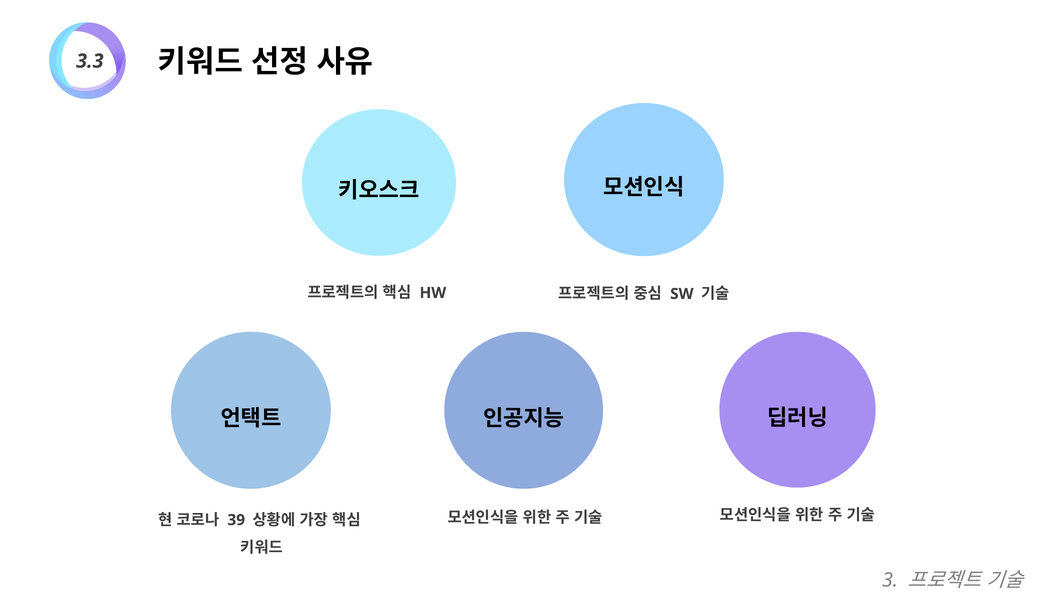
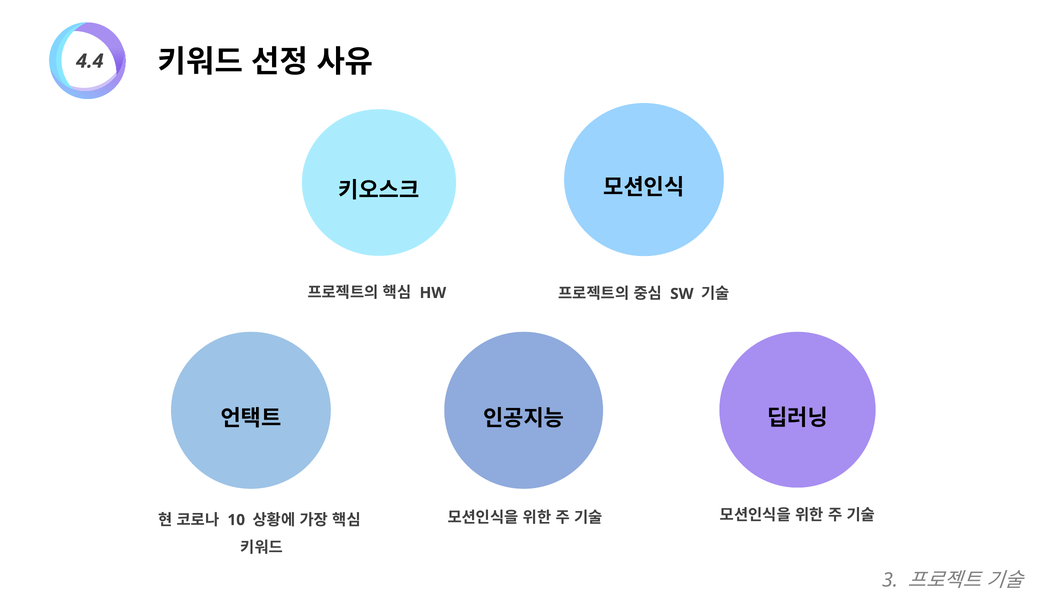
3.3: 3.3 -> 4.4
39: 39 -> 10
